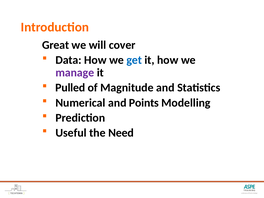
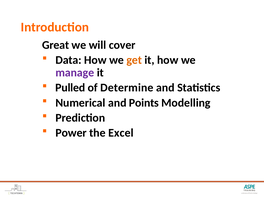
get colour: blue -> orange
Magnitude: Magnitude -> Determine
Useful: Useful -> Power
Need: Need -> Excel
